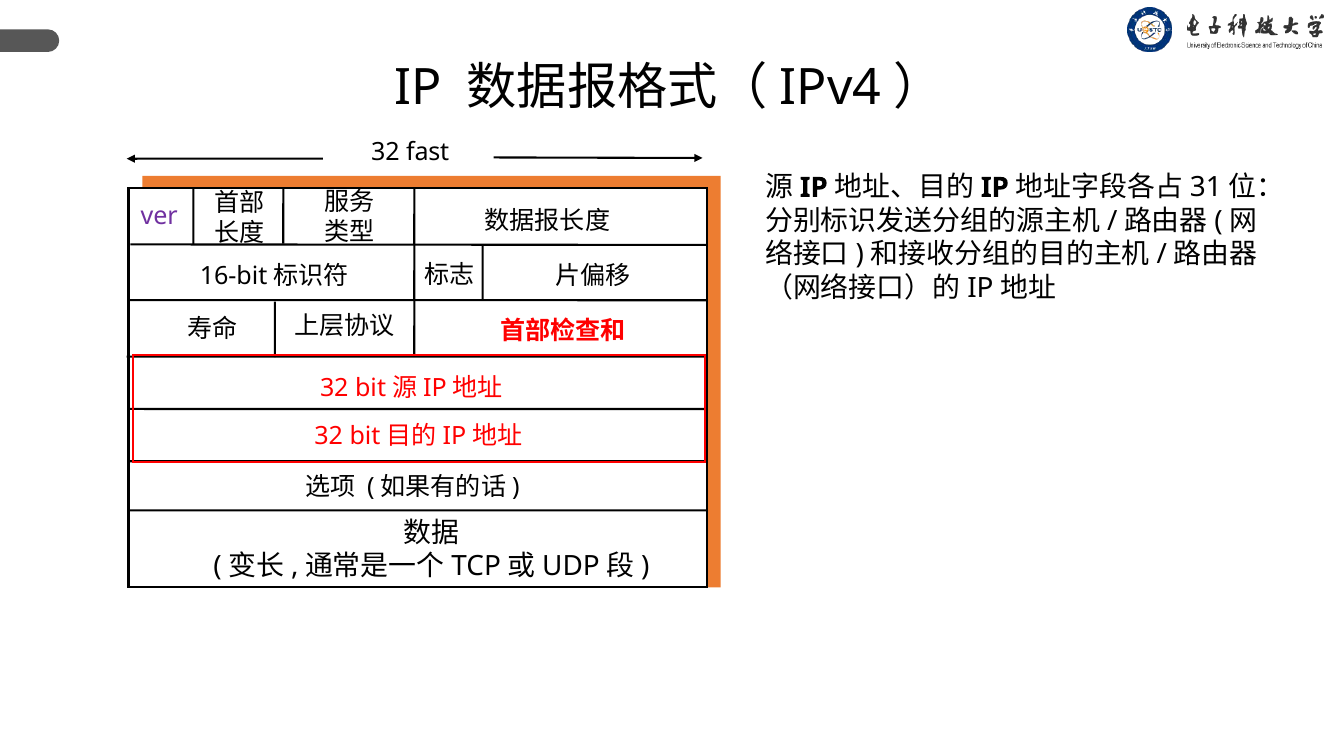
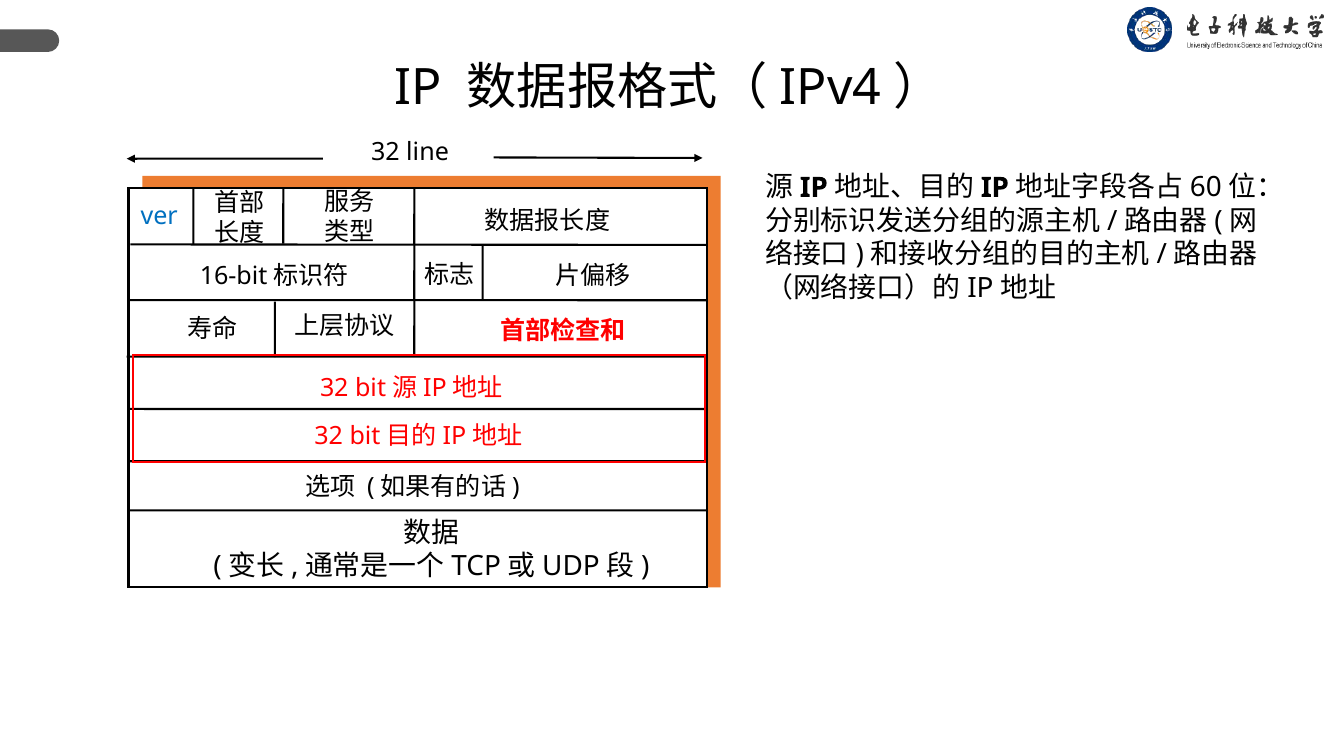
fast: fast -> line
31: 31 -> 60
ver colour: purple -> blue
